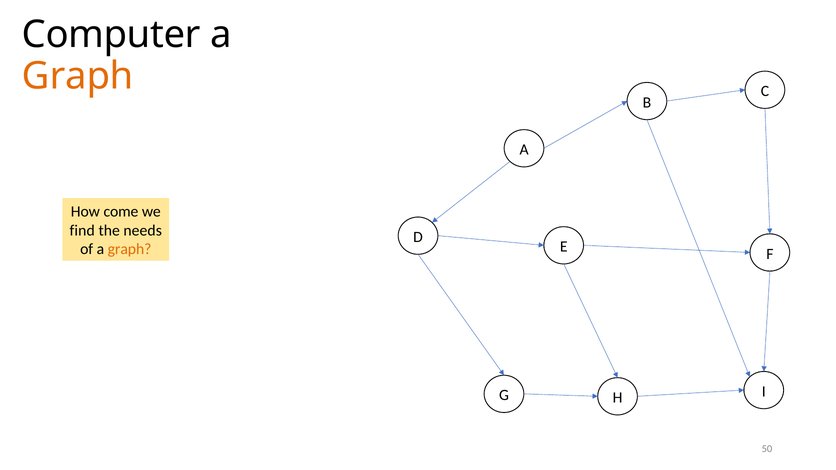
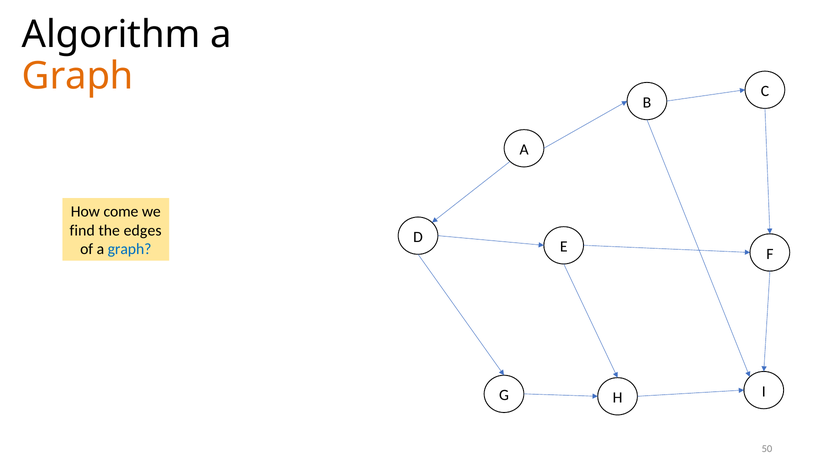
Computer: Computer -> Algorithm
needs: needs -> edges
graph at (130, 249) colour: orange -> blue
